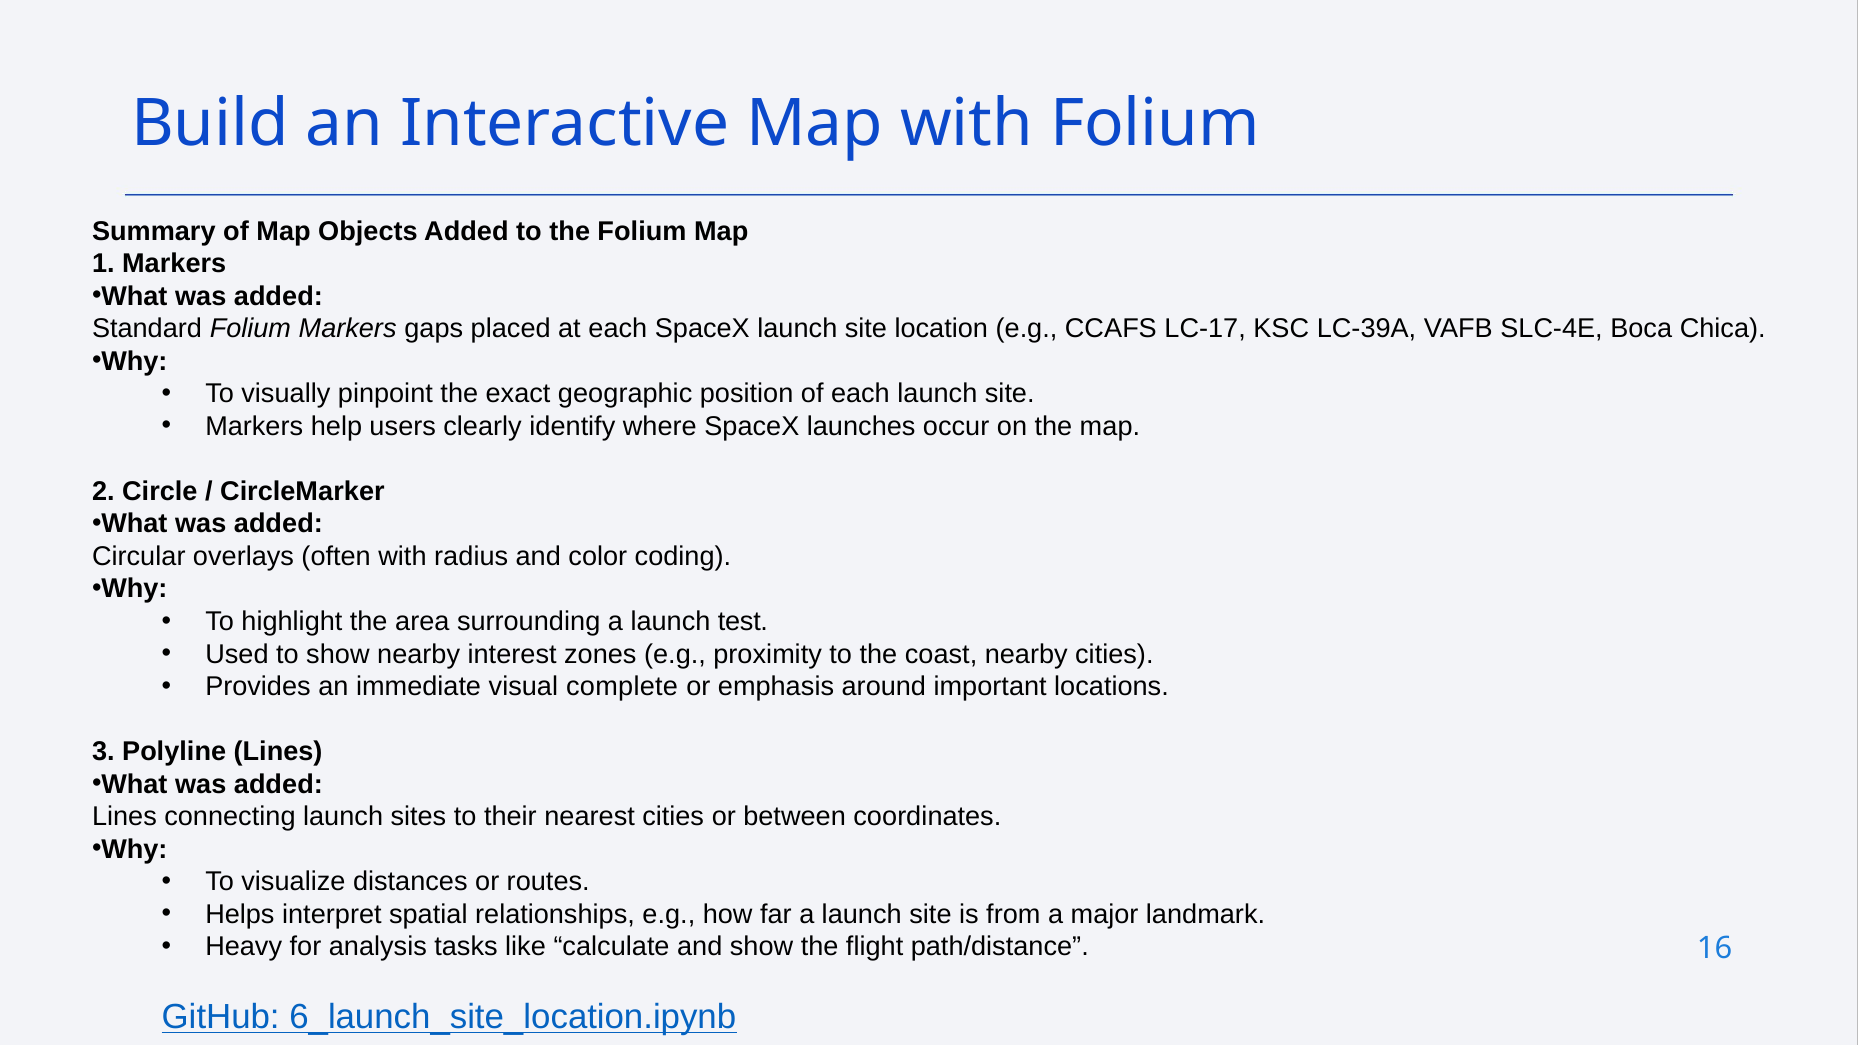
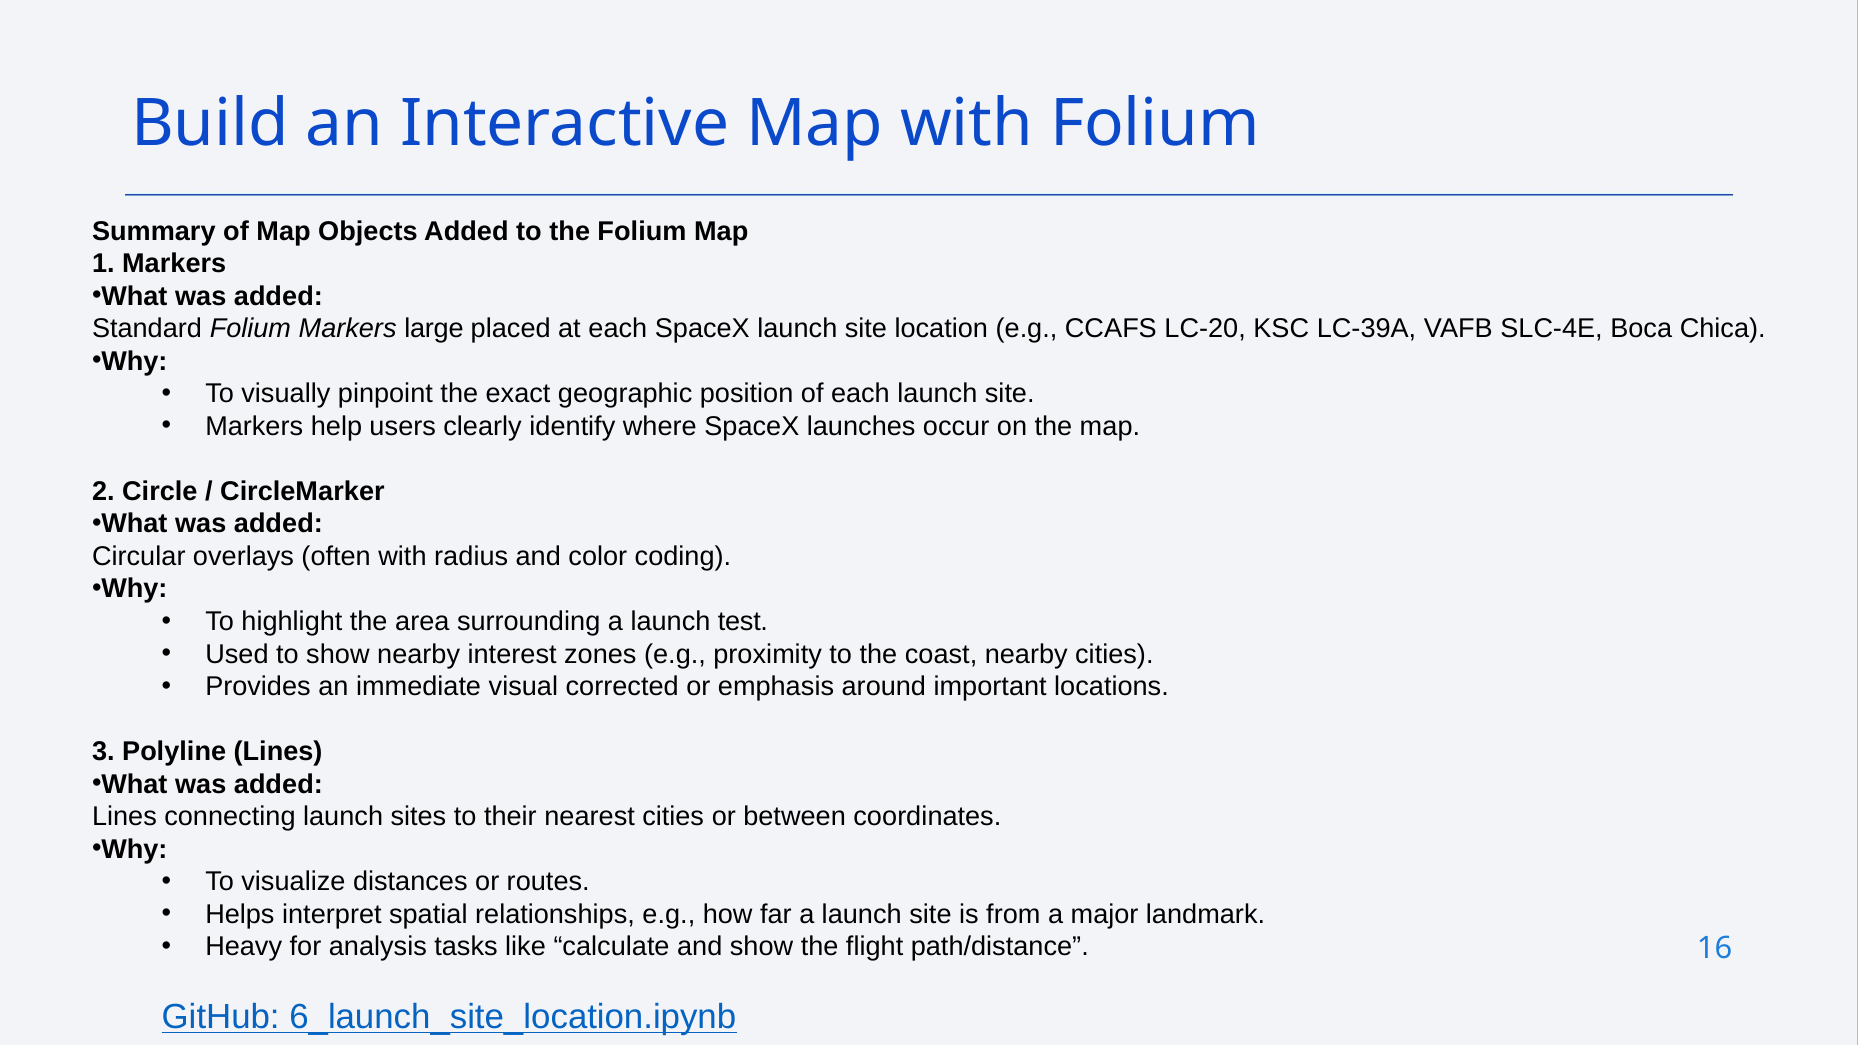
gaps: gaps -> large
LC-17: LC-17 -> LC-20
complete: complete -> corrected
